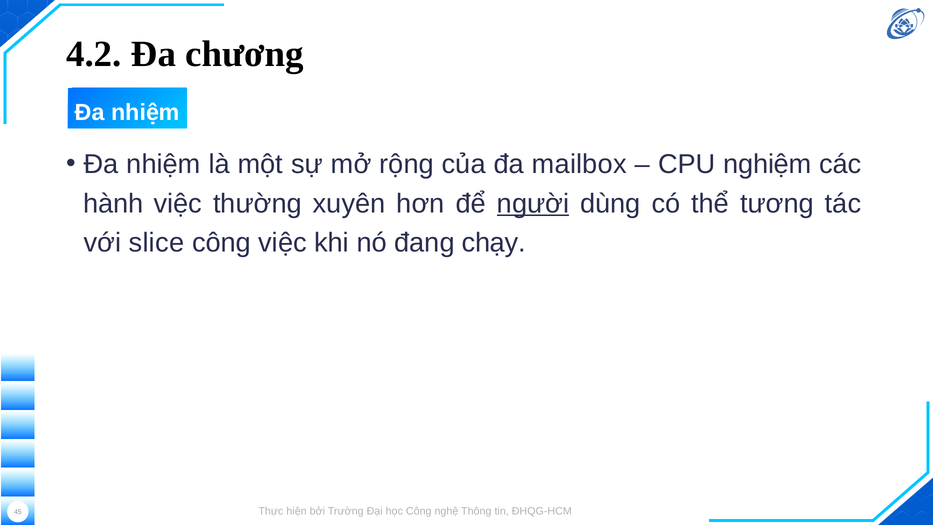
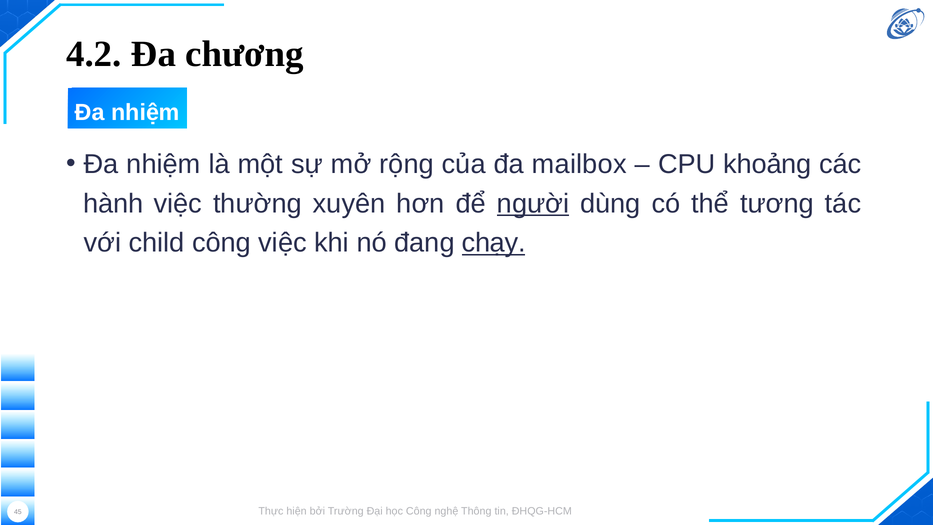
nghiệm: nghiệm -> khoảng
slice: slice -> child
chạy underline: none -> present
